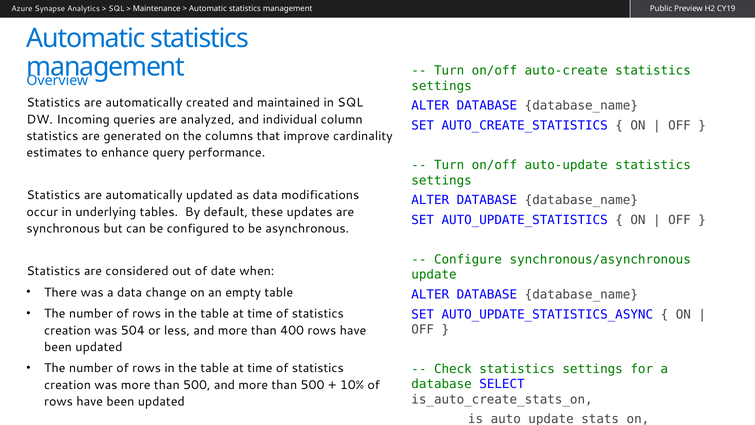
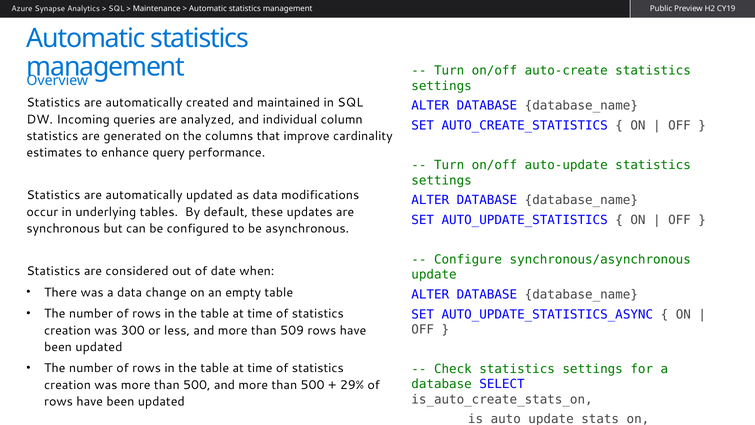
504: 504 -> 300
400: 400 -> 509
10%: 10% -> 29%
